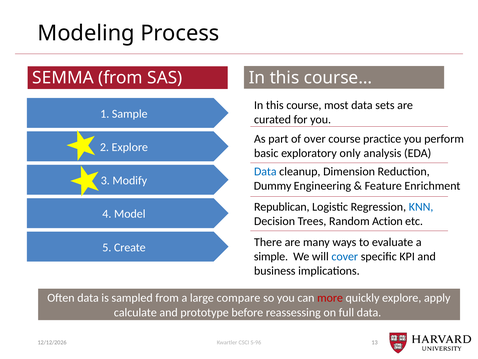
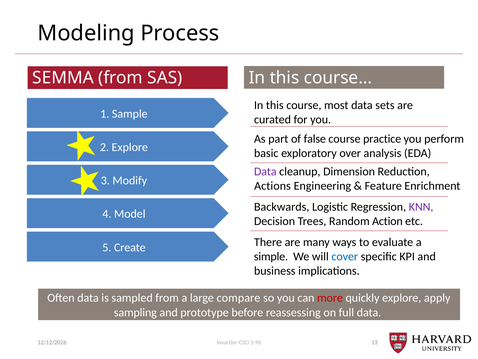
over: over -> false
only: only -> over
Data at (265, 171) colour: blue -> purple
Dummy: Dummy -> Actions
Republican: Republican -> Backwards
KNN colour: blue -> purple
calculate: calculate -> sampling
